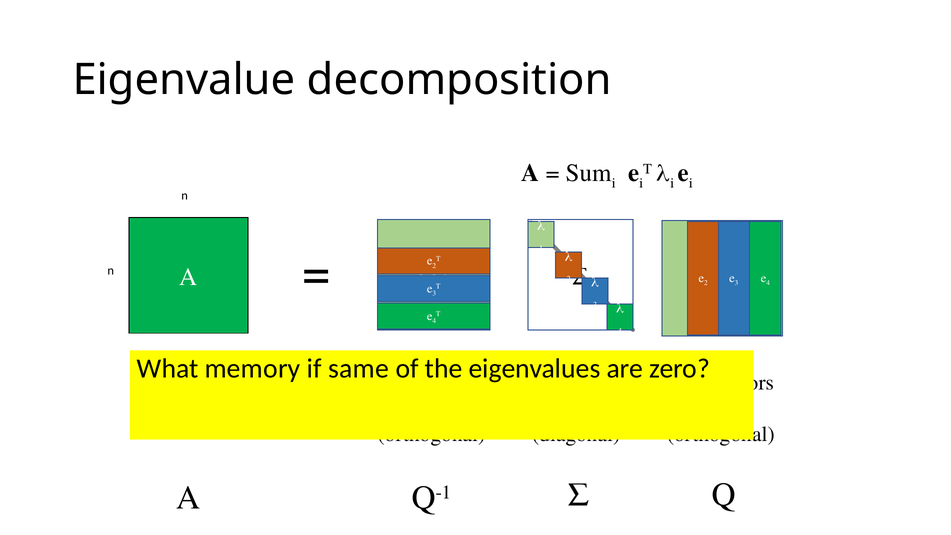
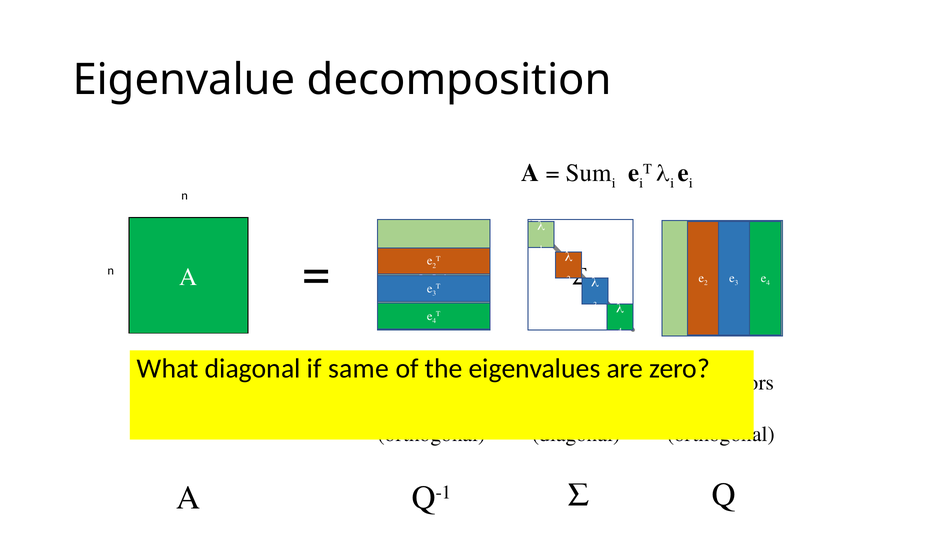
memory at (253, 369): memory -> diagonal
